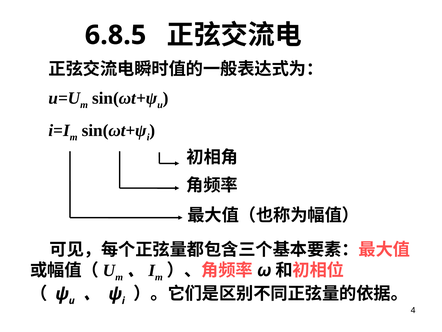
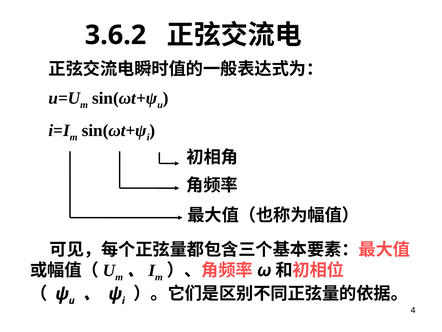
6.8.5: 6.8.5 -> 3.6.2
